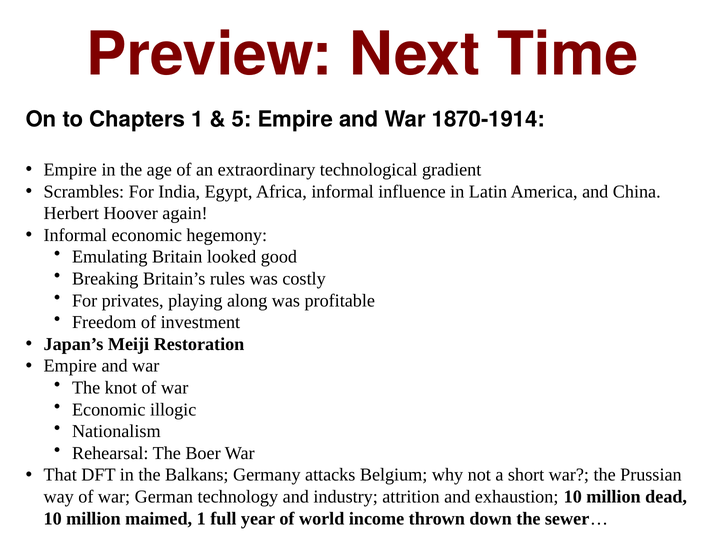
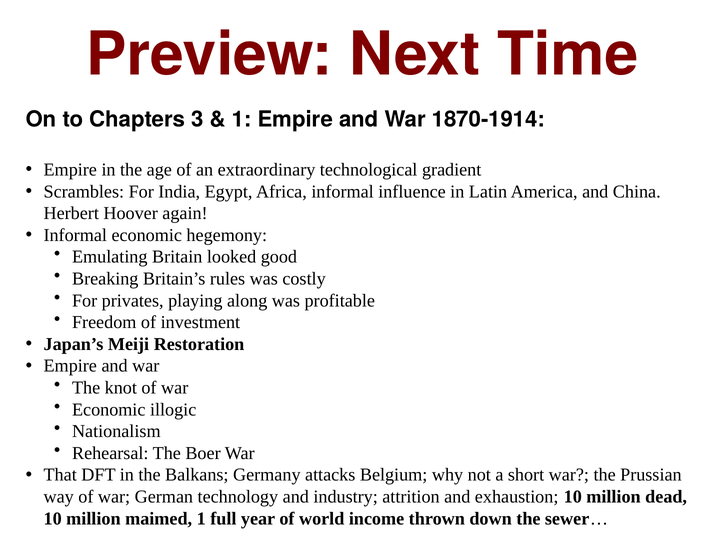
Chapters 1: 1 -> 3
5 at (242, 119): 5 -> 1
